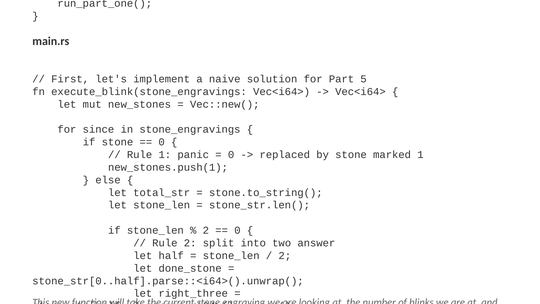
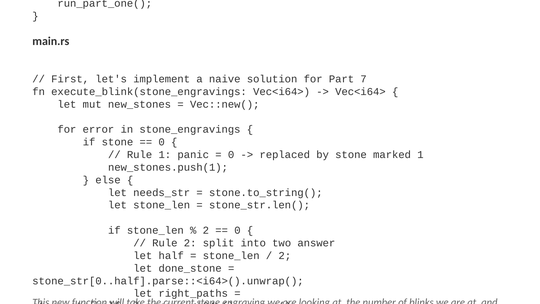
5: 5 -> 7
since: since -> error
total_str: total_str -> needs_str
right_three: right_three -> right_paths
